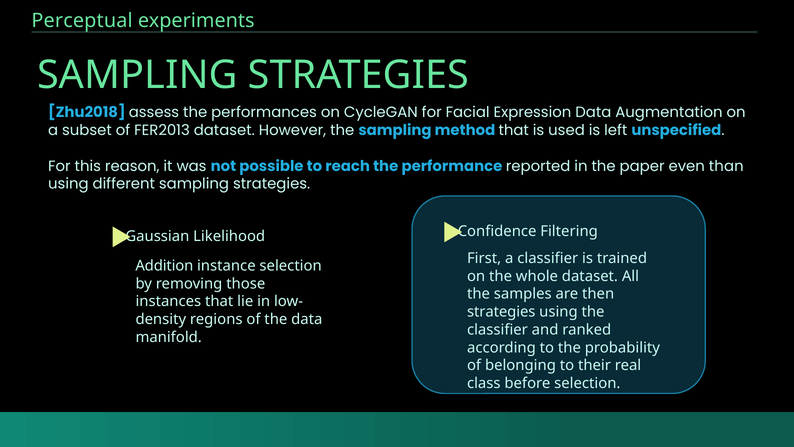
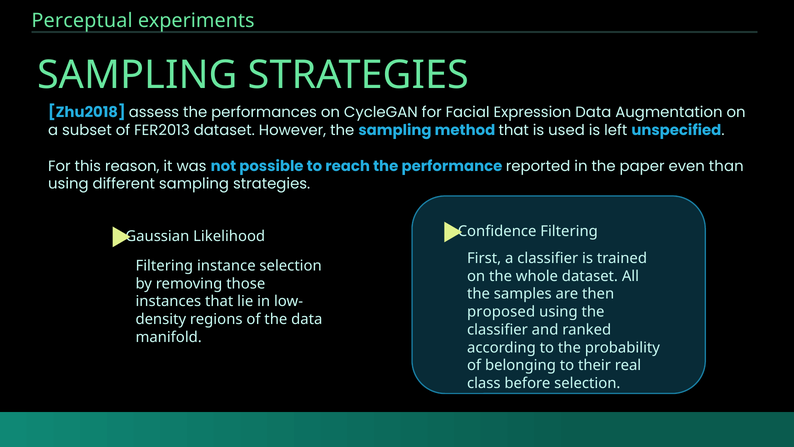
Addition at (164, 266): Addition -> Filtering
strategies at (501, 312): strategies -> proposed
